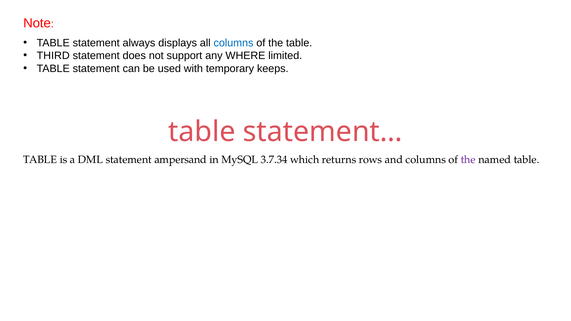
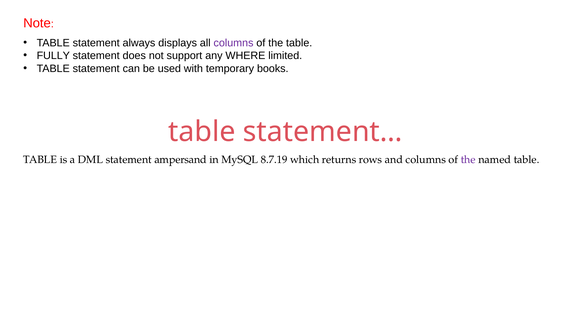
columns at (234, 43) colour: blue -> purple
THIRD: THIRD -> FULLY
keeps: keeps -> books
3.7.34: 3.7.34 -> 8.7.19
